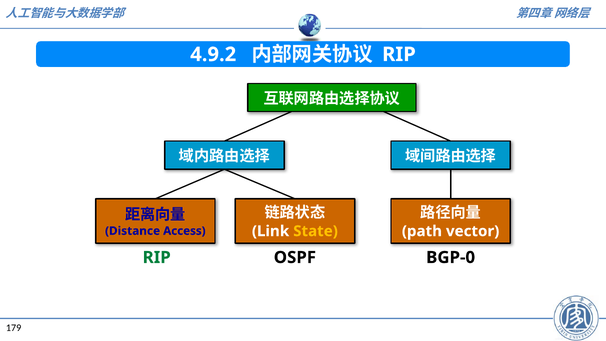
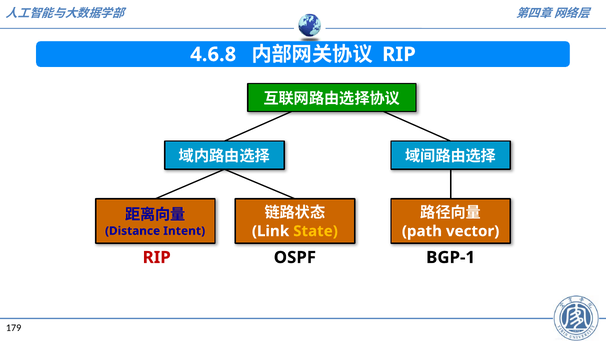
4.9.2: 4.9.2 -> 4.6.8
Access: Access -> Intent
RIP at (157, 257) colour: green -> red
BGP-0: BGP-0 -> BGP-1
